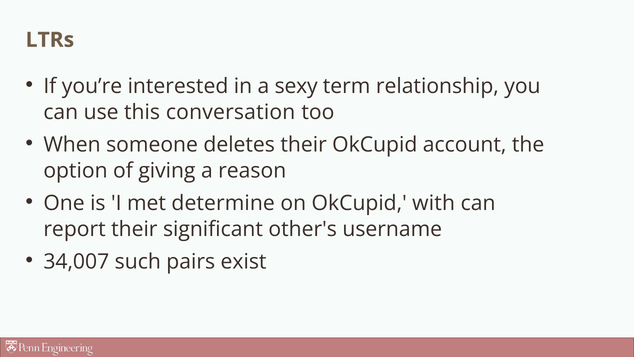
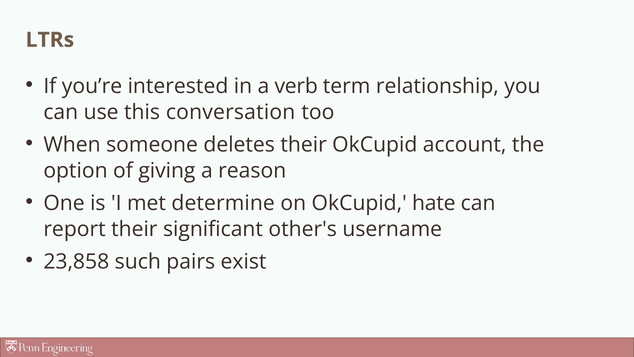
sexy: sexy -> verb
with: with -> hate
34,007: 34,007 -> 23,858
